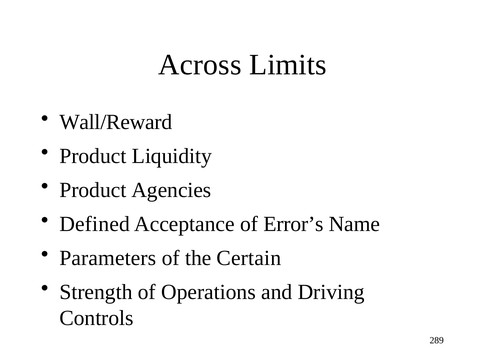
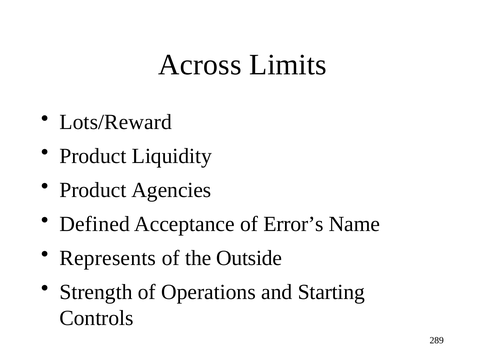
Wall/Reward: Wall/Reward -> Lots/Reward
Parameters: Parameters -> Represents
Certain: Certain -> Outside
Driving: Driving -> Starting
